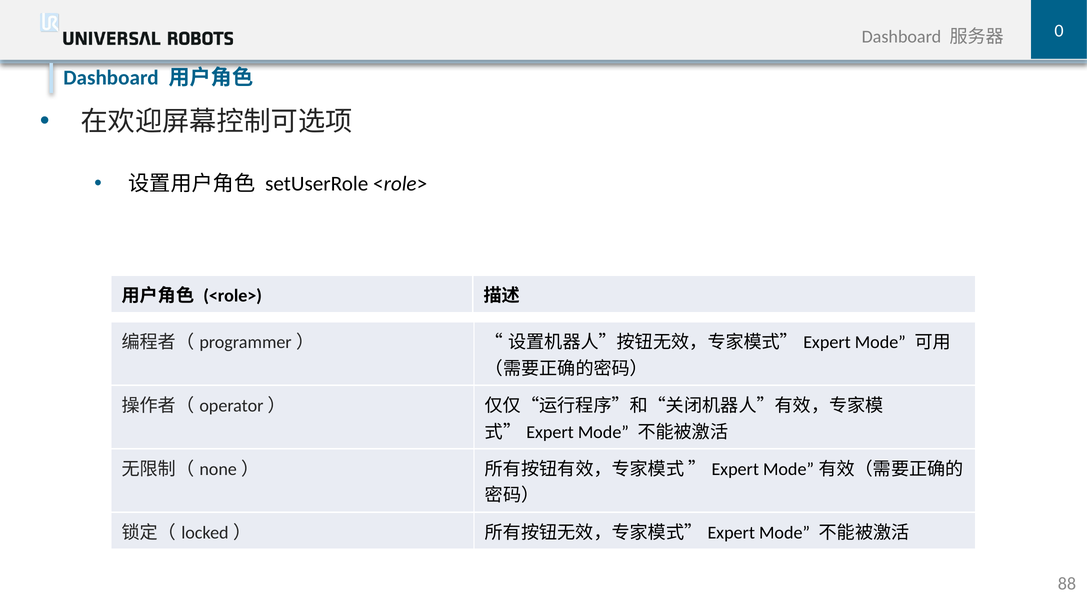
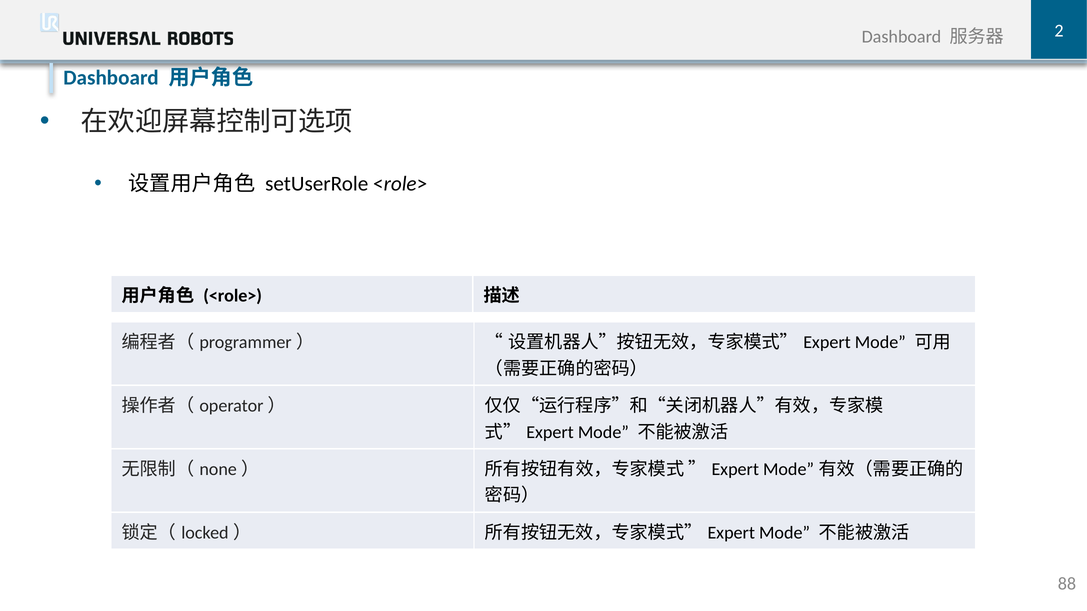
0: 0 -> 2
